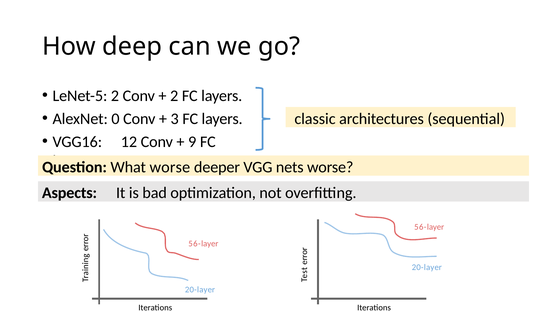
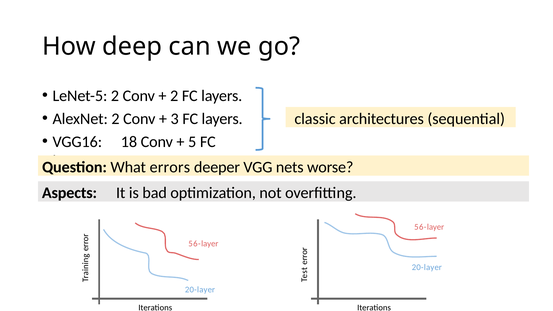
AlexNet 0: 0 -> 2
12: 12 -> 18
9: 9 -> 5
What worse: worse -> errors
